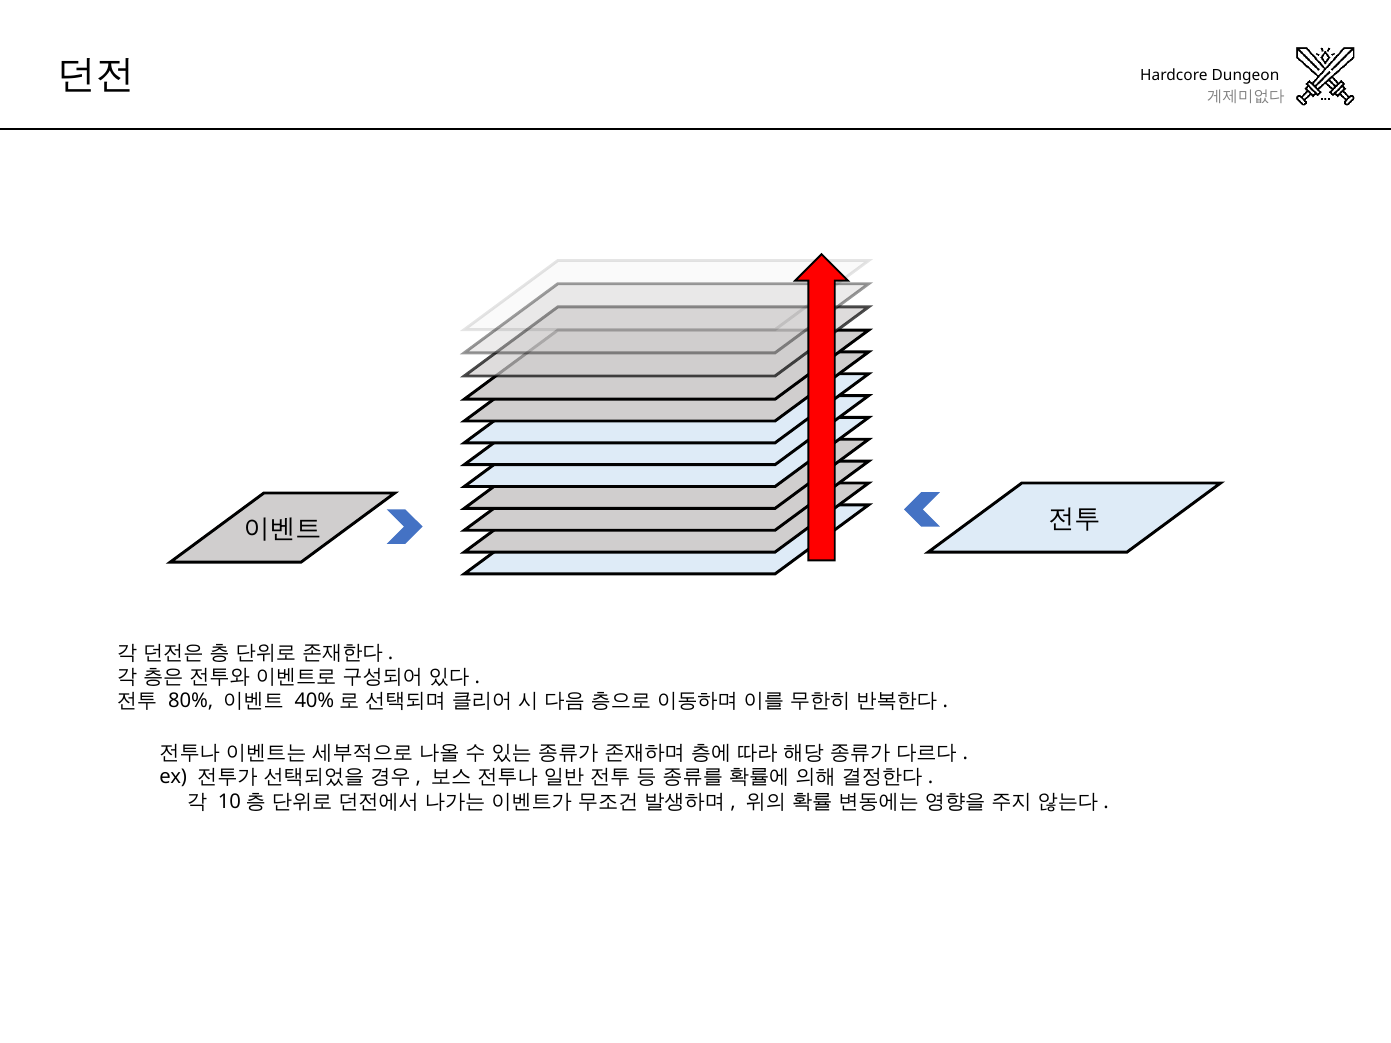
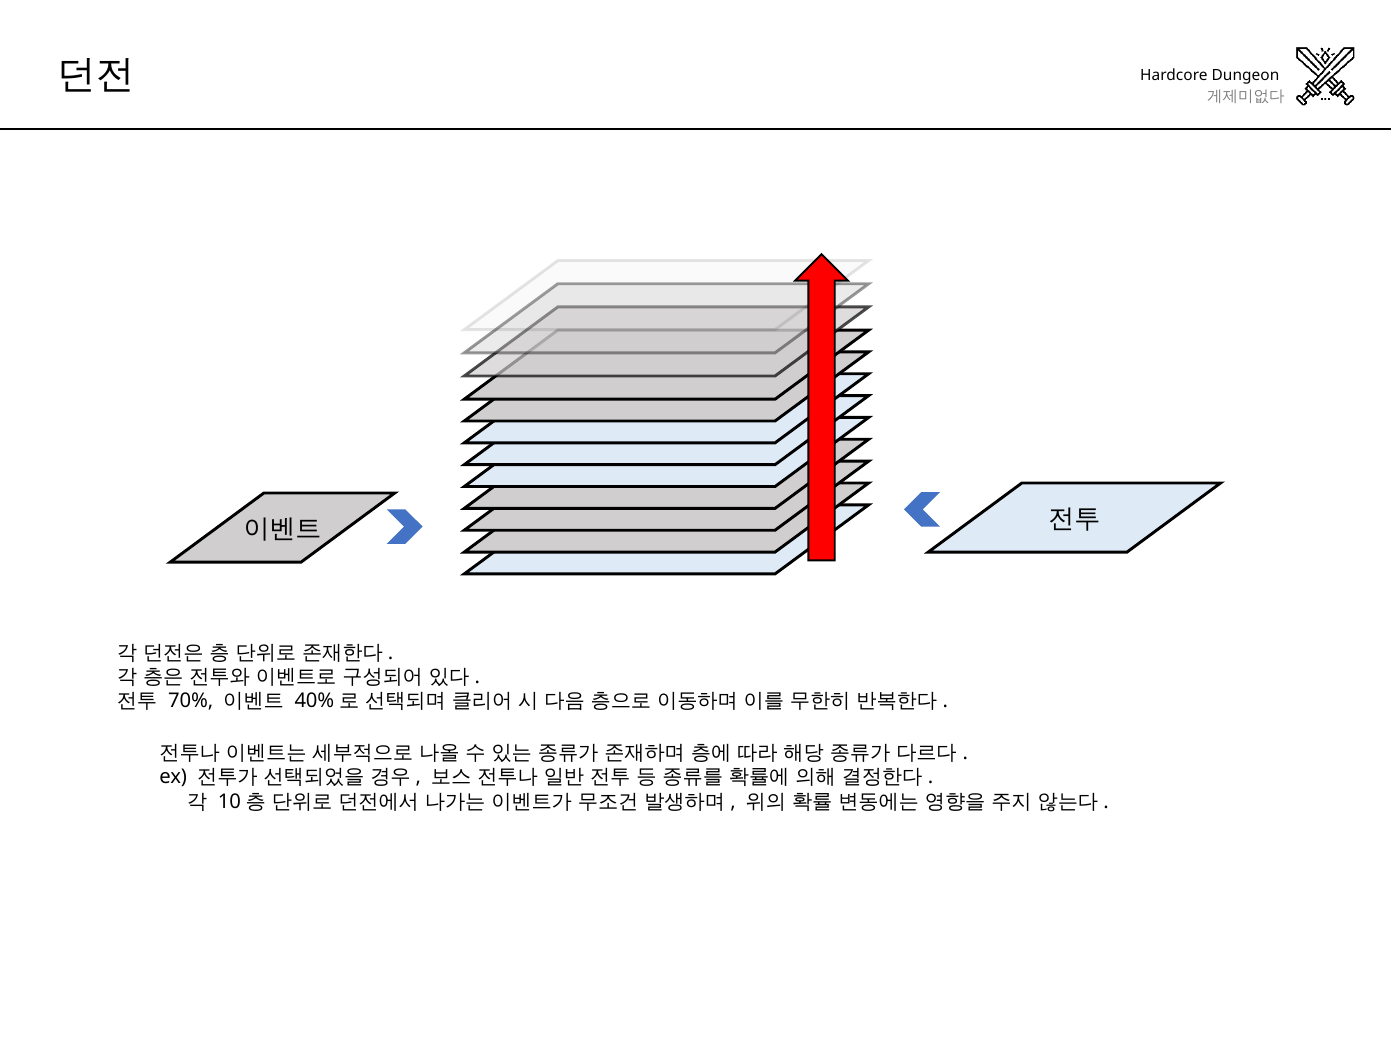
80%: 80% -> 70%
